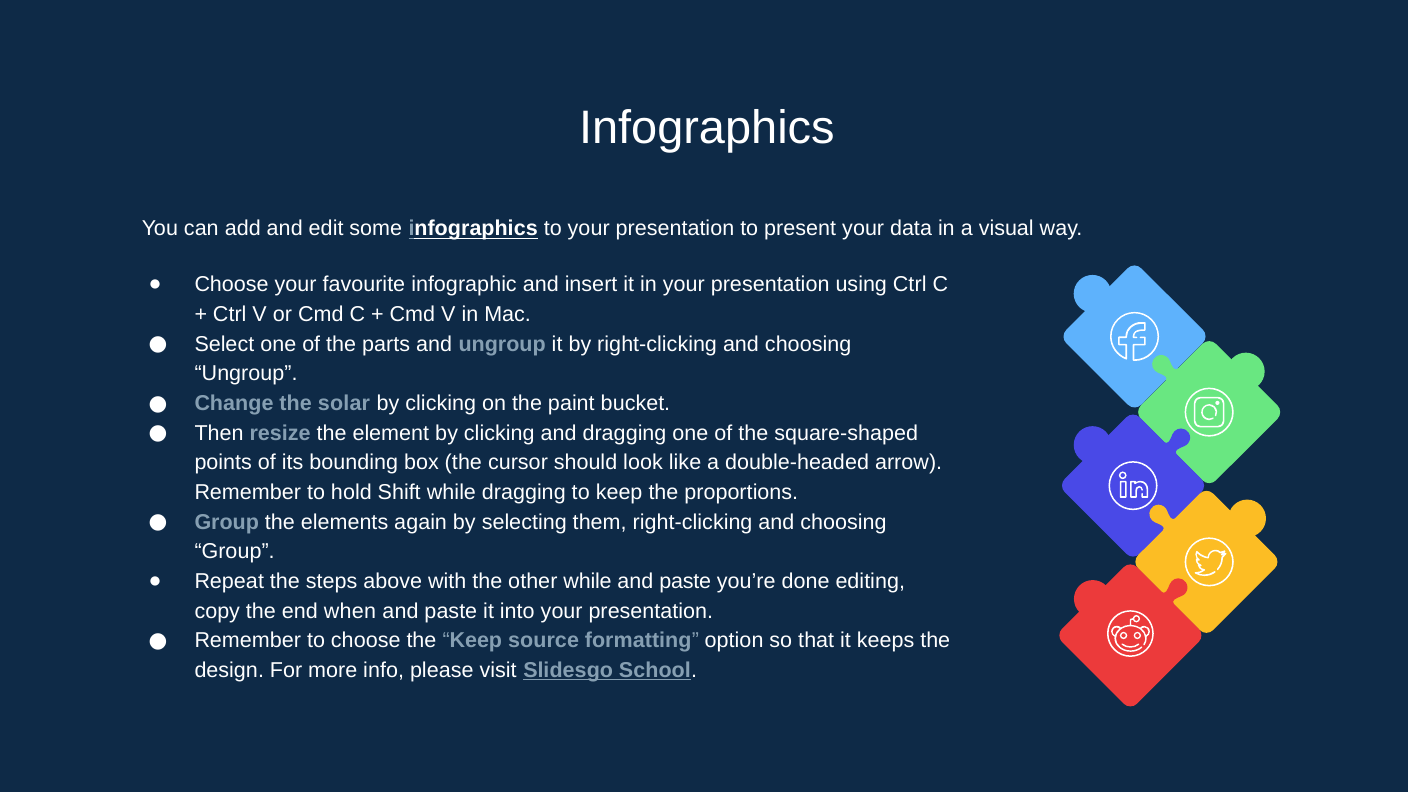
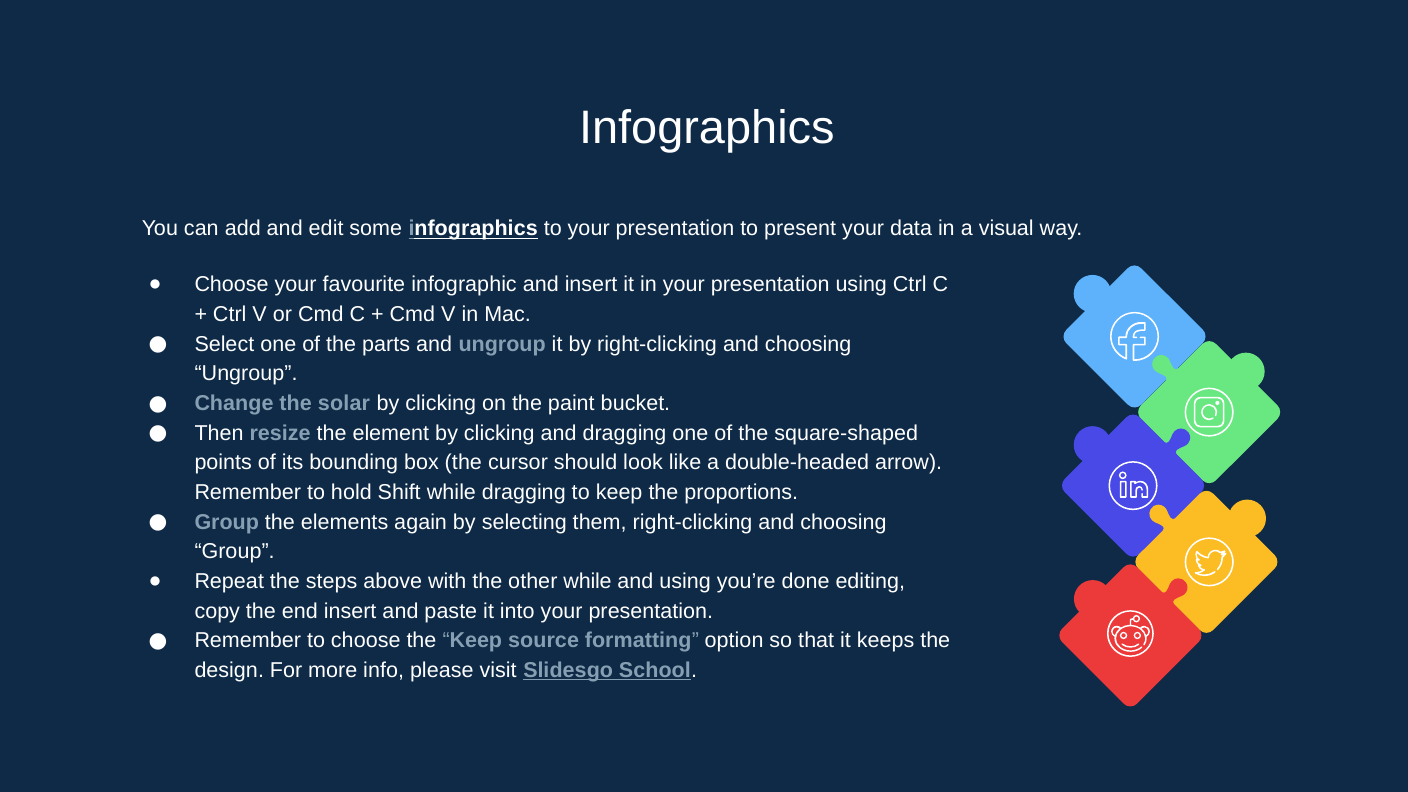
paste at (685, 581): paste -> using
end when: when -> insert
